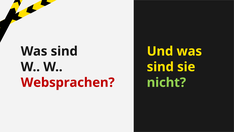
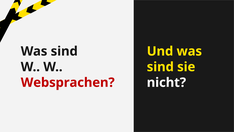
nicht colour: light green -> white
